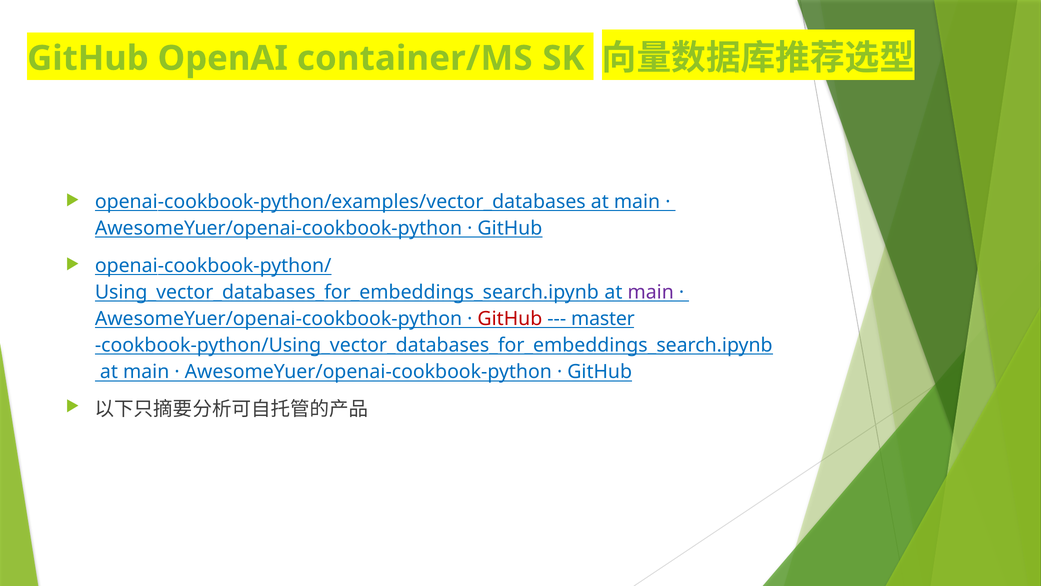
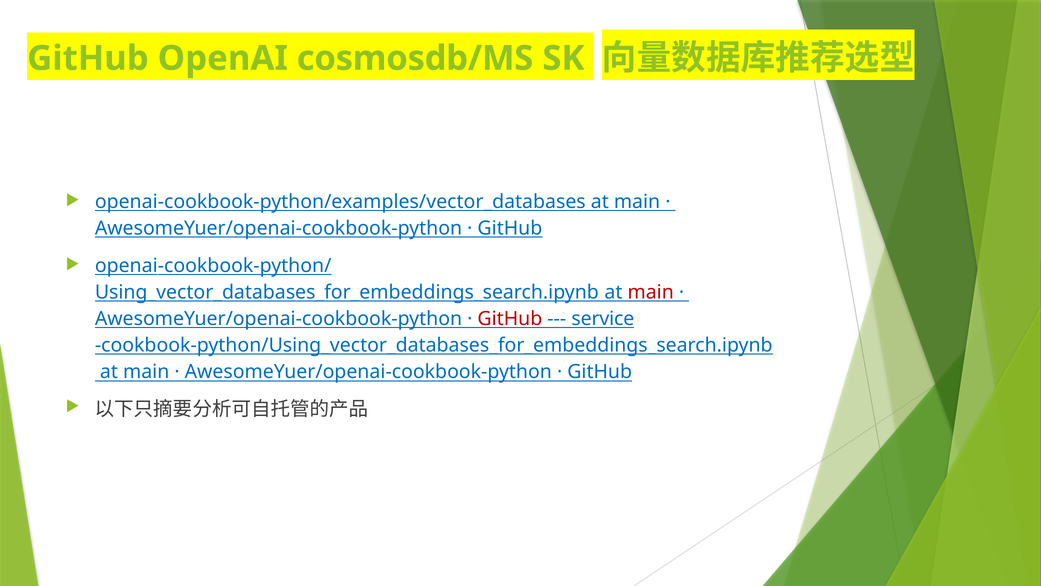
container/MS: container/MS -> cosmosdb/MS
main at (651, 292) colour: purple -> red
master: master -> service
